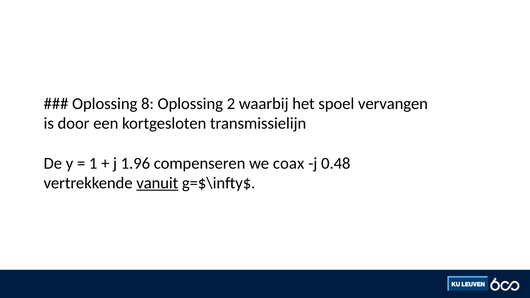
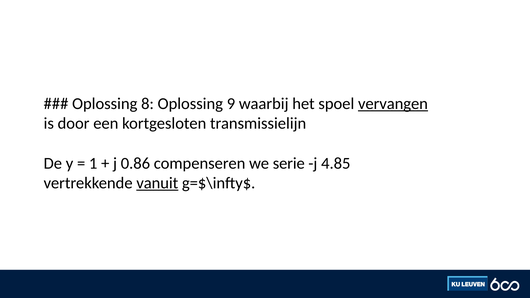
2: 2 -> 9
vervangen underline: none -> present
1.96: 1.96 -> 0.86
coax: coax -> serie
0.48: 0.48 -> 4.85
